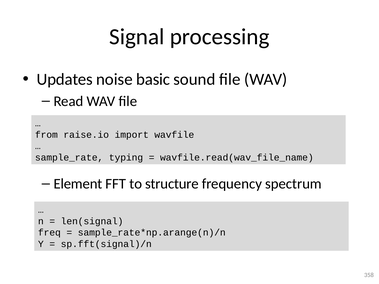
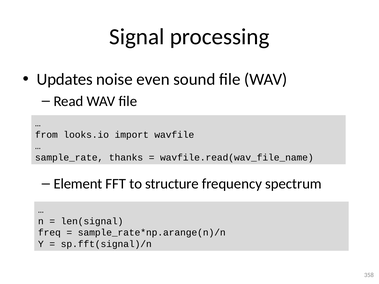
basic: basic -> even
raise.io: raise.io -> looks.io
typing: typing -> thanks
